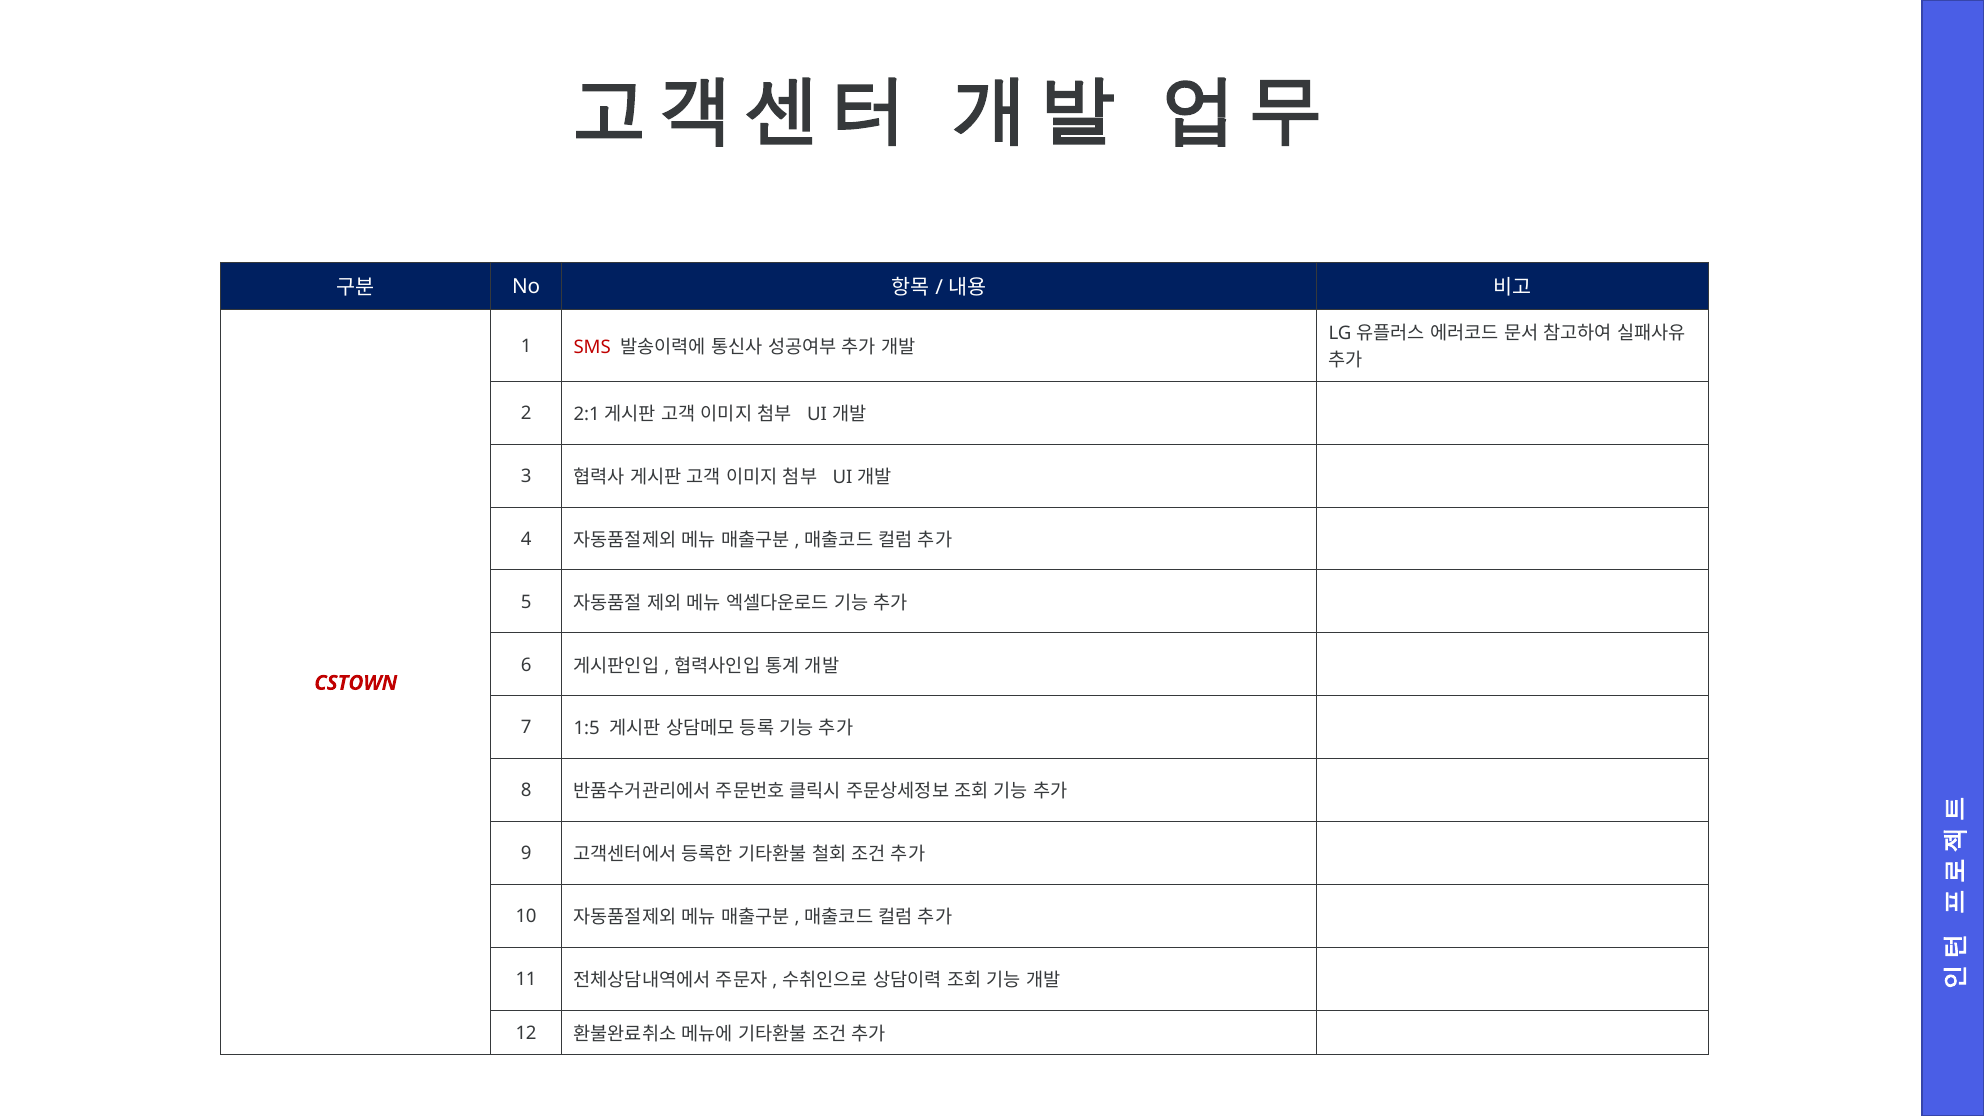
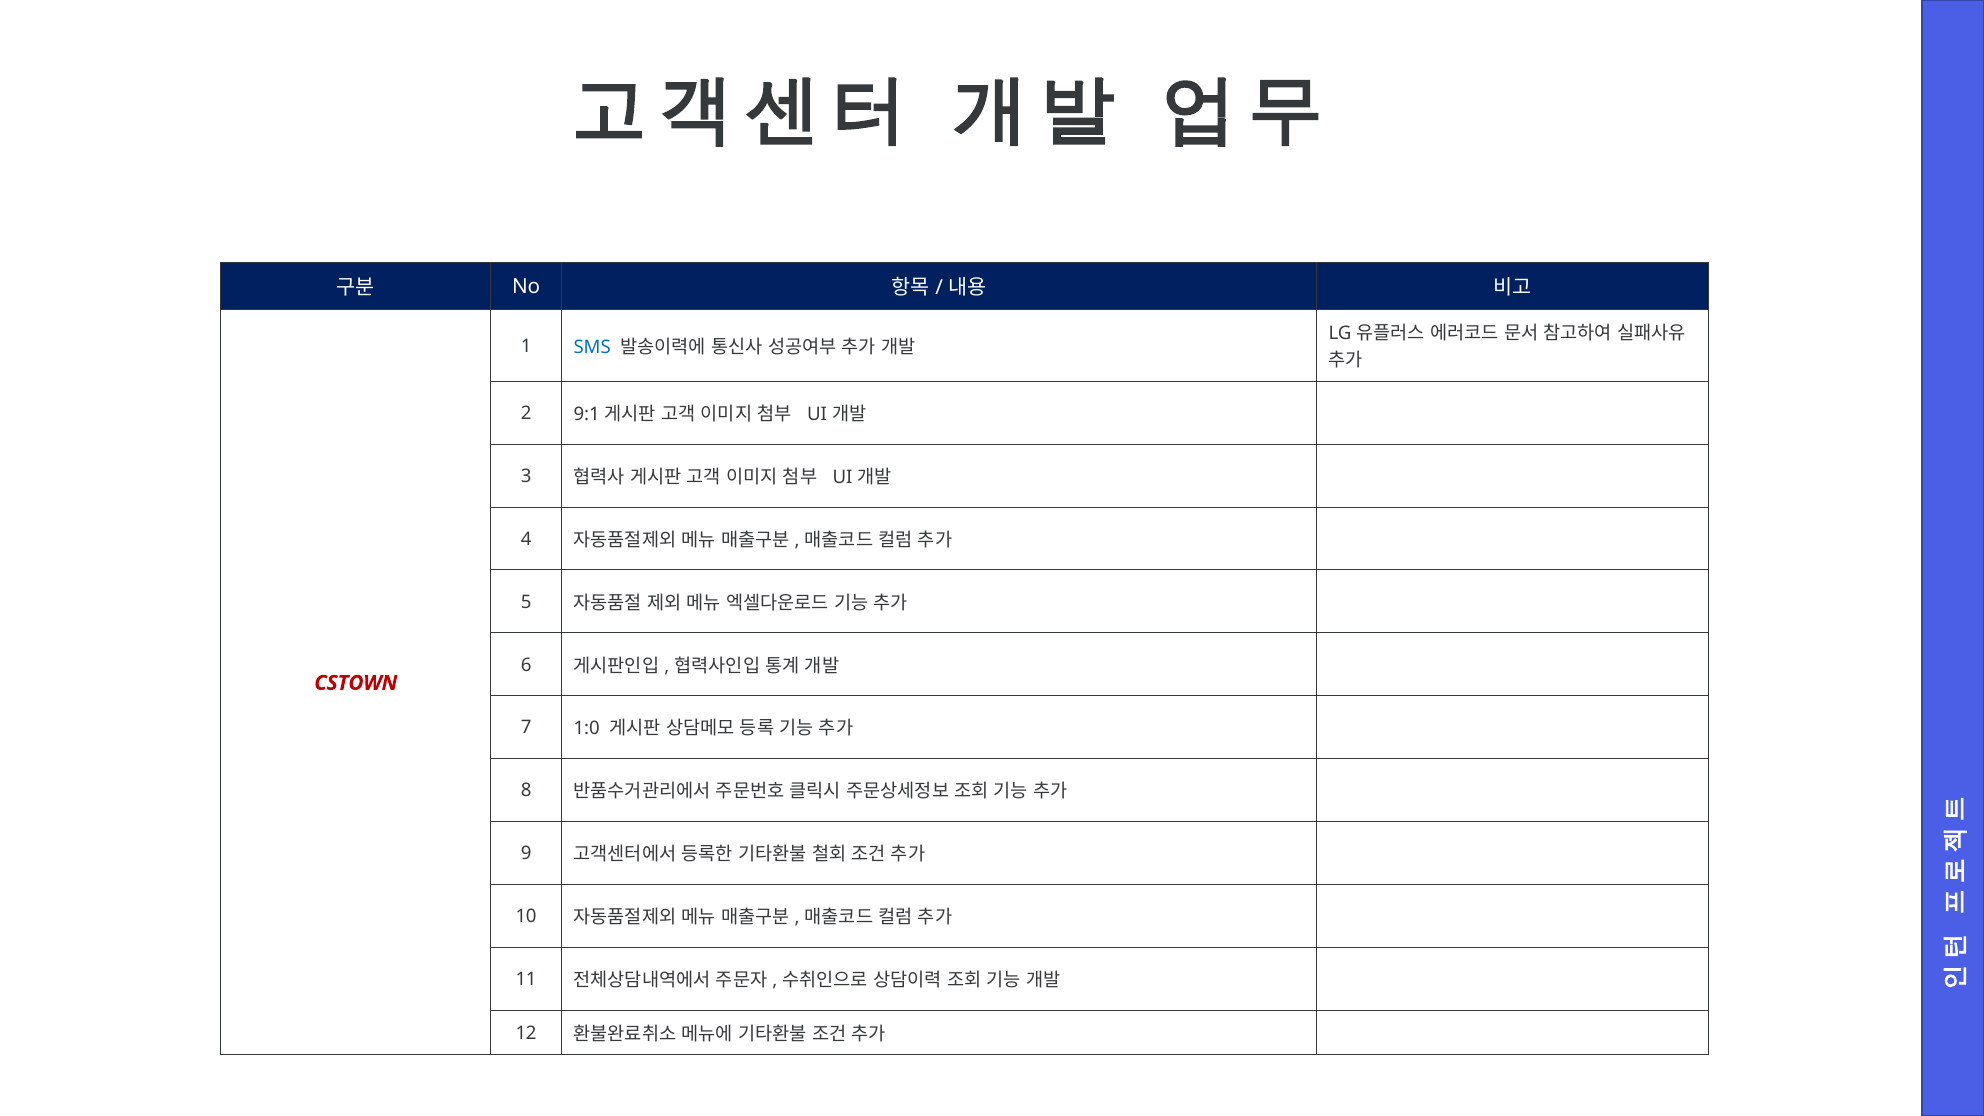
SMS colour: red -> blue
2:1: 2:1 -> 9:1
1:5: 1:5 -> 1:0
